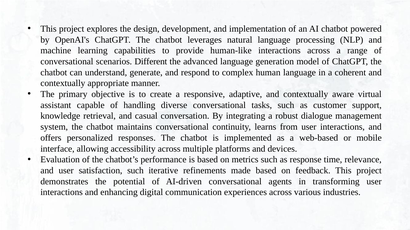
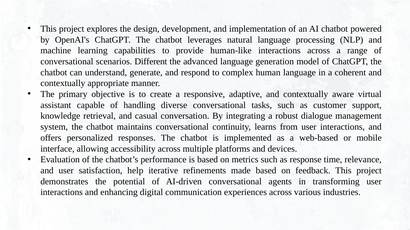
satisfaction such: such -> help
